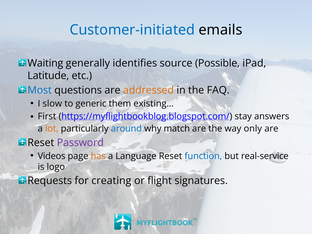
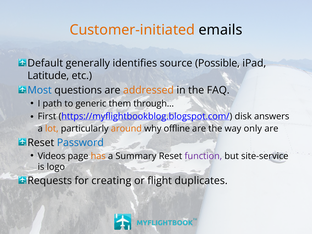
Customer-initiated colour: blue -> orange
Waiting: Waiting -> Default
slow: slow -> path
existing…: existing… -> through…
stay: stay -> disk
around colour: blue -> orange
match: match -> offline
Password colour: purple -> blue
Language: Language -> Summary
function colour: blue -> purple
real-service: real-service -> site-service
signatures: signatures -> duplicates
